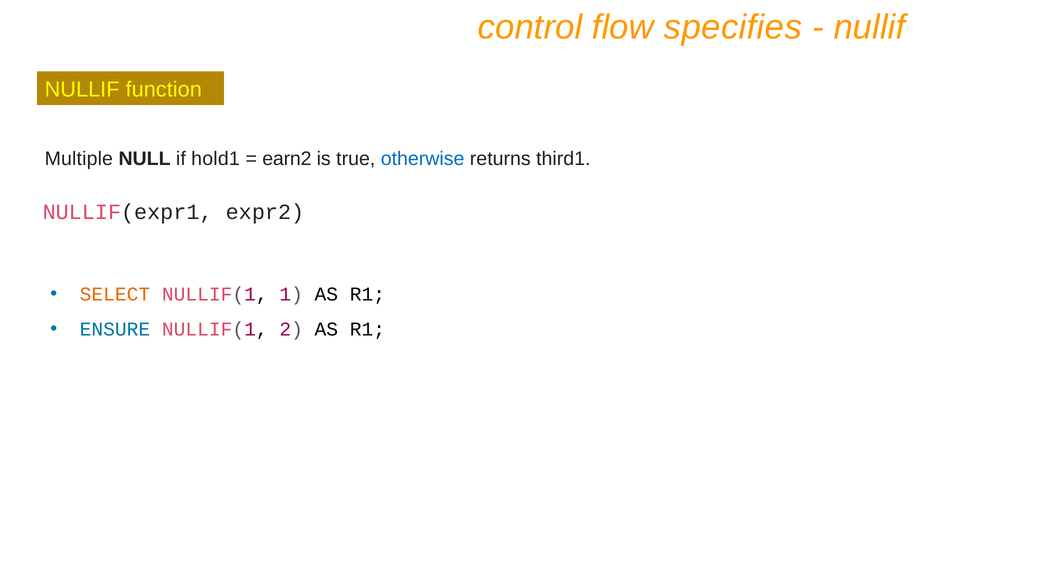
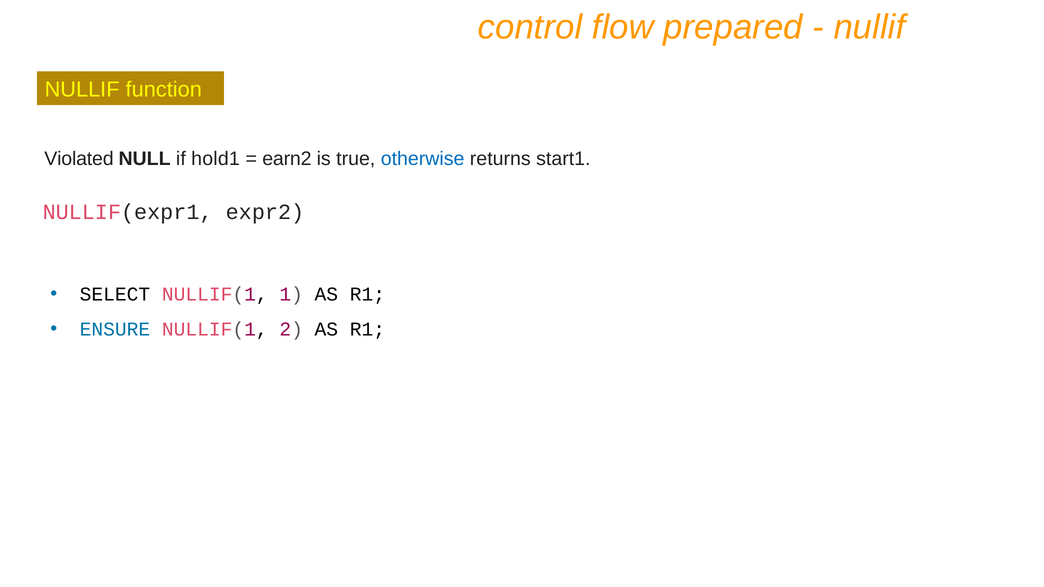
specifies: specifies -> prepared
Multiple: Multiple -> Violated
third1: third1 -> start1
SELECT colour: orange -> black
